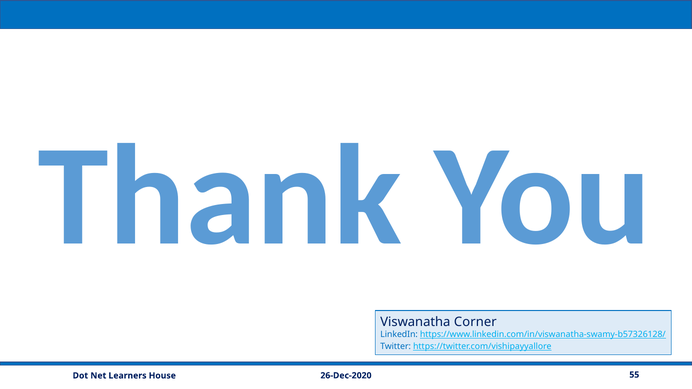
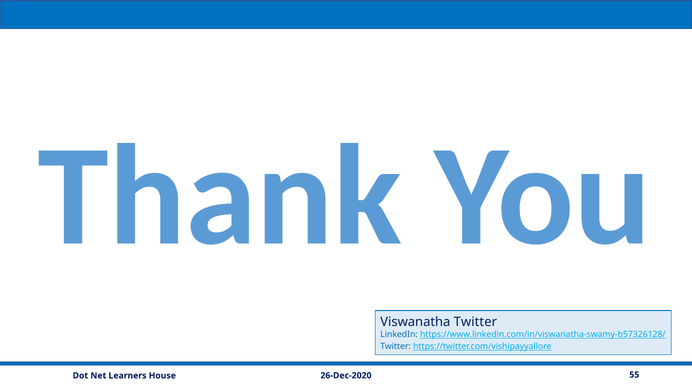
Viswanatha Corner: Corner -> Twitter
